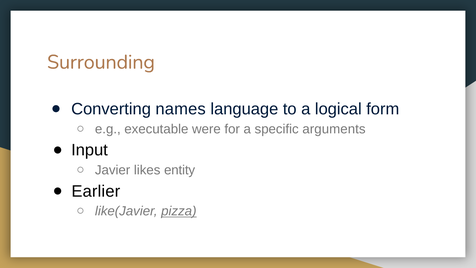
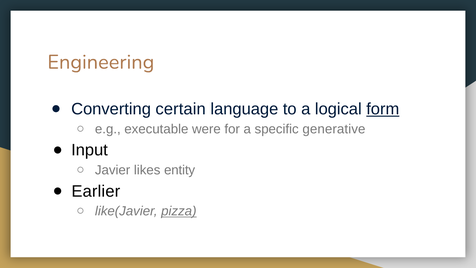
Surrounding: Surrounding -> Engineering
names: names -> certain
form underline: none -> present
arguments: arguments -> generative
